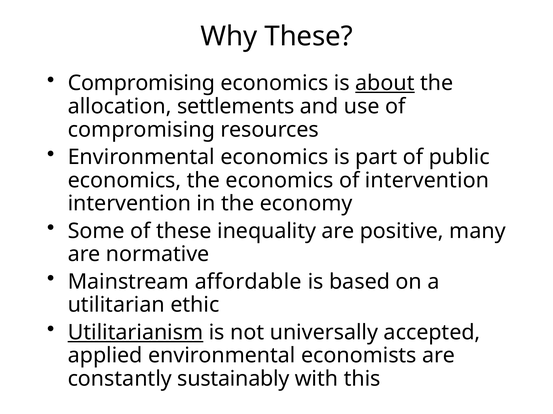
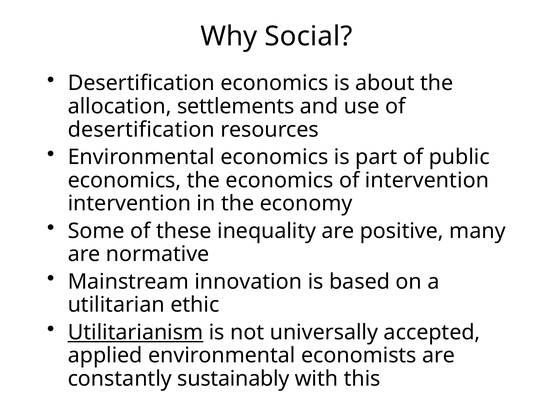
Why These: These -> Social
Compromising at (141, 83): Compromising -> Desertification
about underline: present -> none
compromising at (141, 130): compromising -> desertification
affordable: affordable -> innovation
